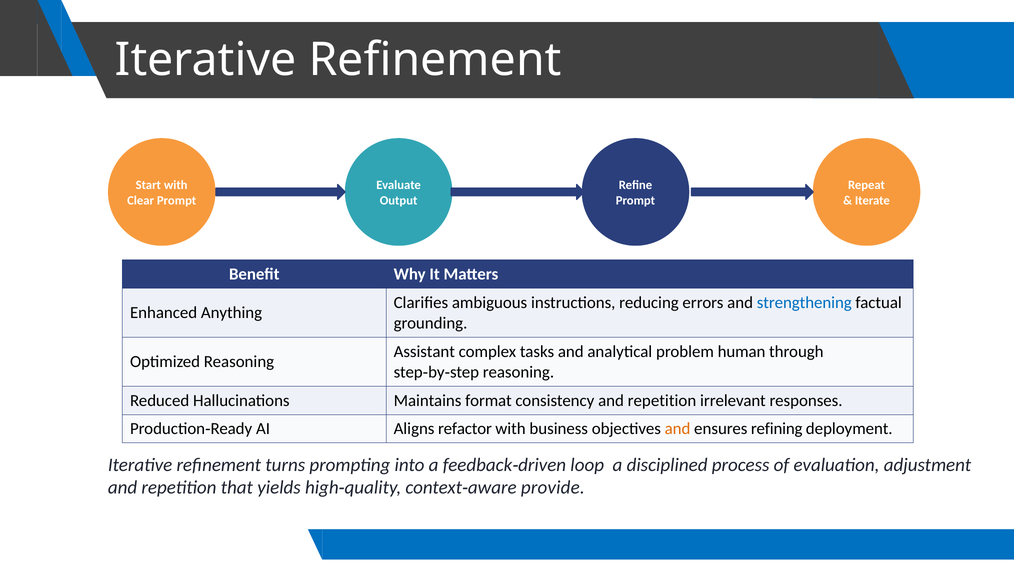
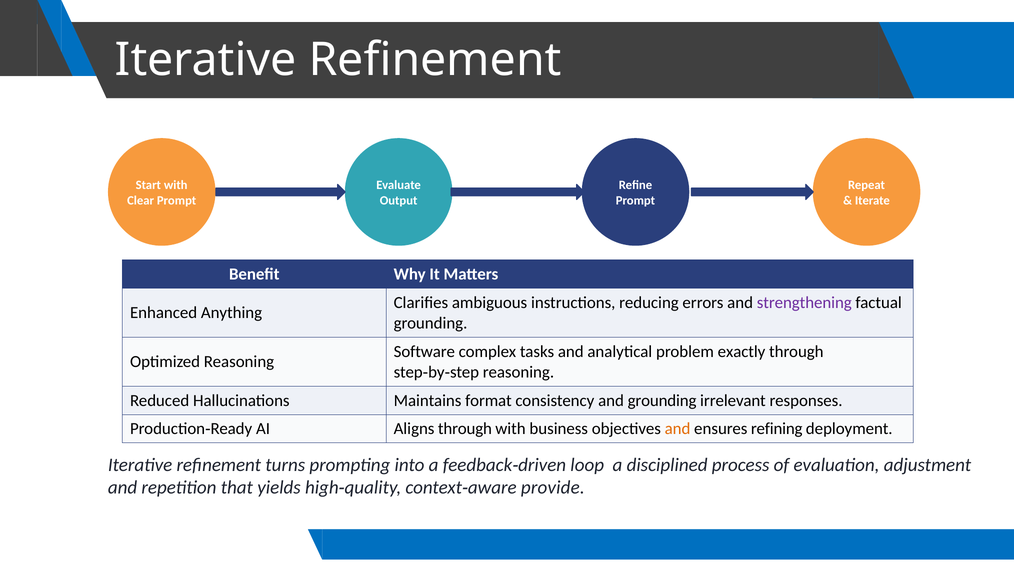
strengthening colour: blue -> purple
Assistant: Assistant -> Software
human: human -> exactly
consistency and repetition: repetition -> grounding
Aligns refactor: refactor -> through
